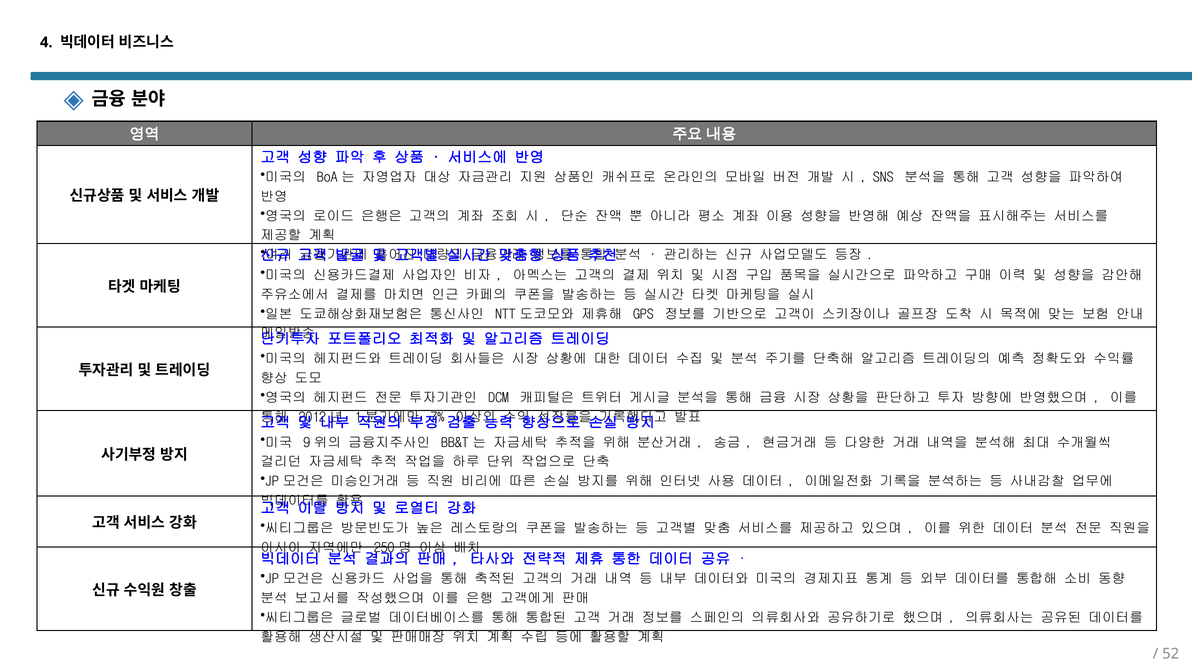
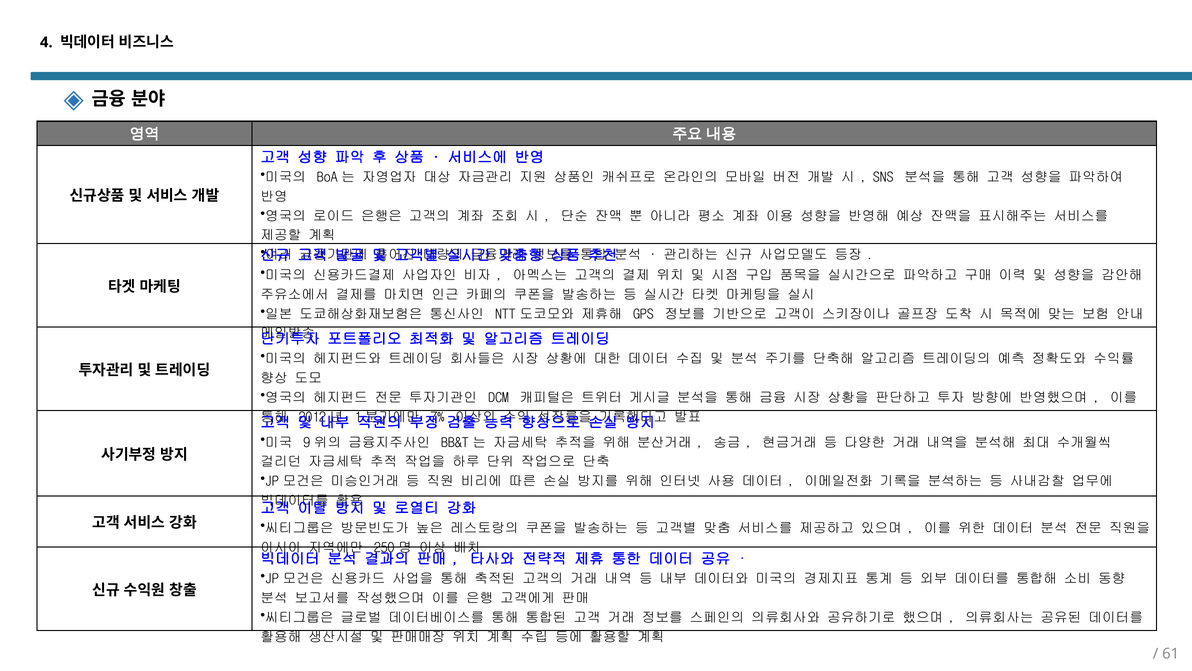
52: 52 -> 61
